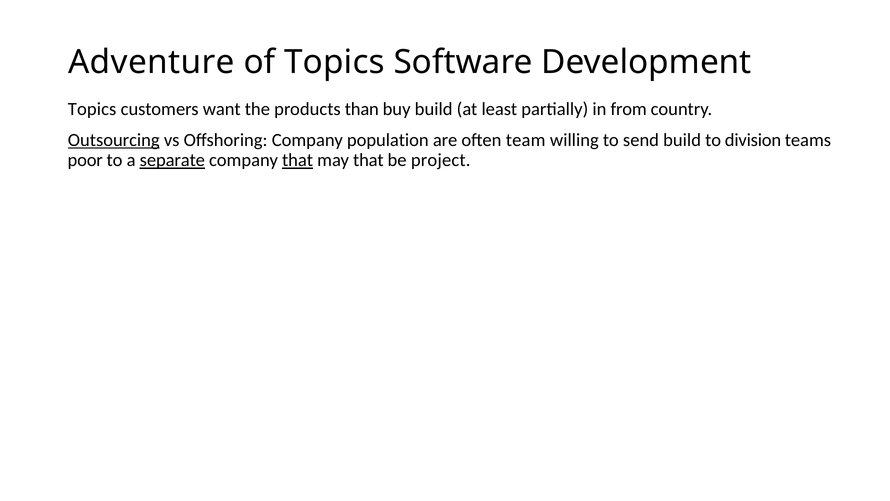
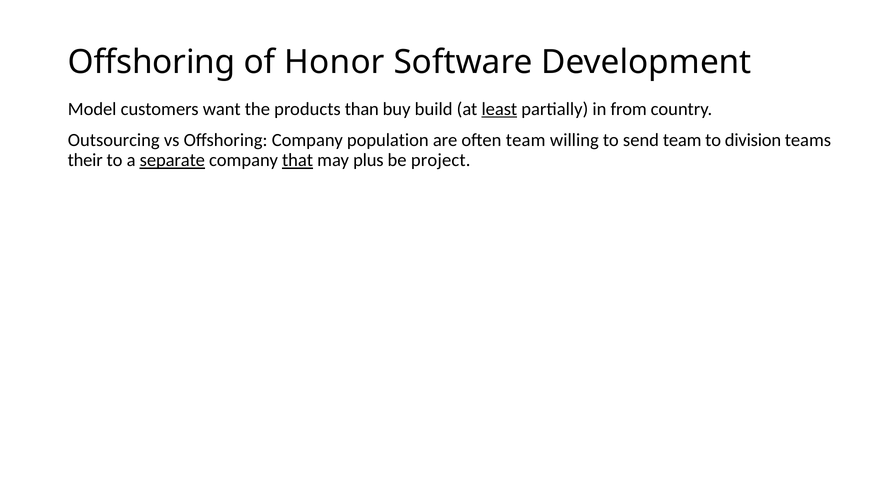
Adventure at (151, 62): Adventure -> Offshoring
of Topics: Topics -> Honor
Topics at (92, 109): Topics -> Model
least underline: none -> present
Outsourcing underline: present -> none
send build: build -> team
poor: poor -> their
may that: that -> plus
